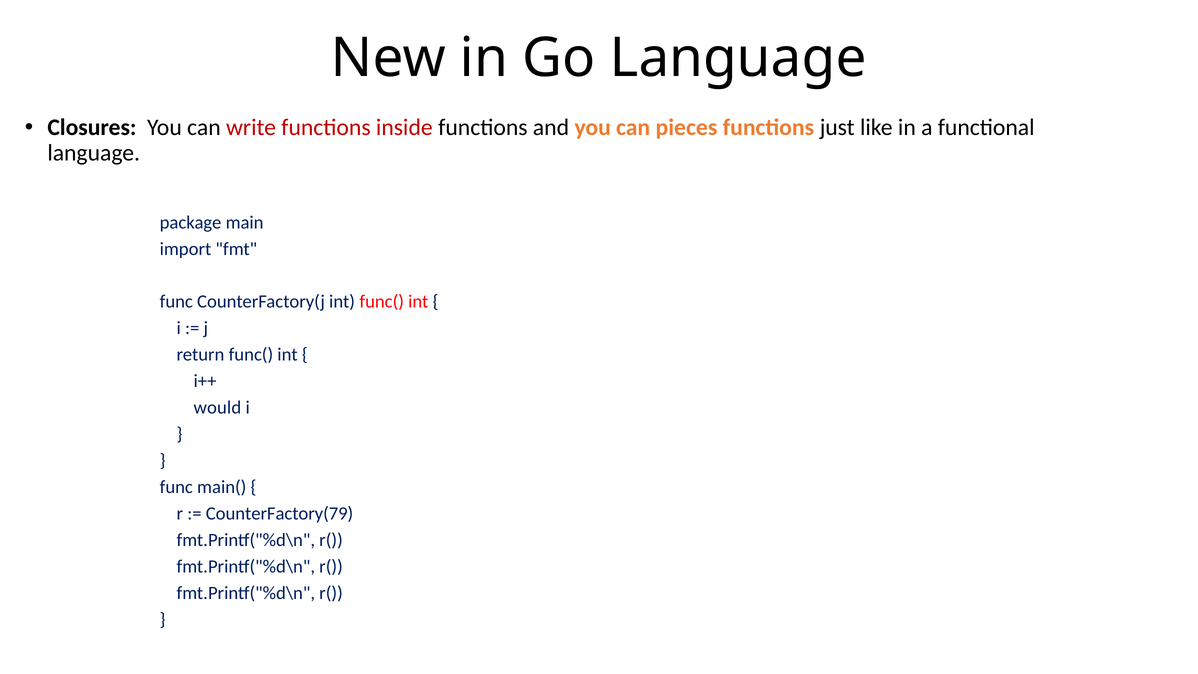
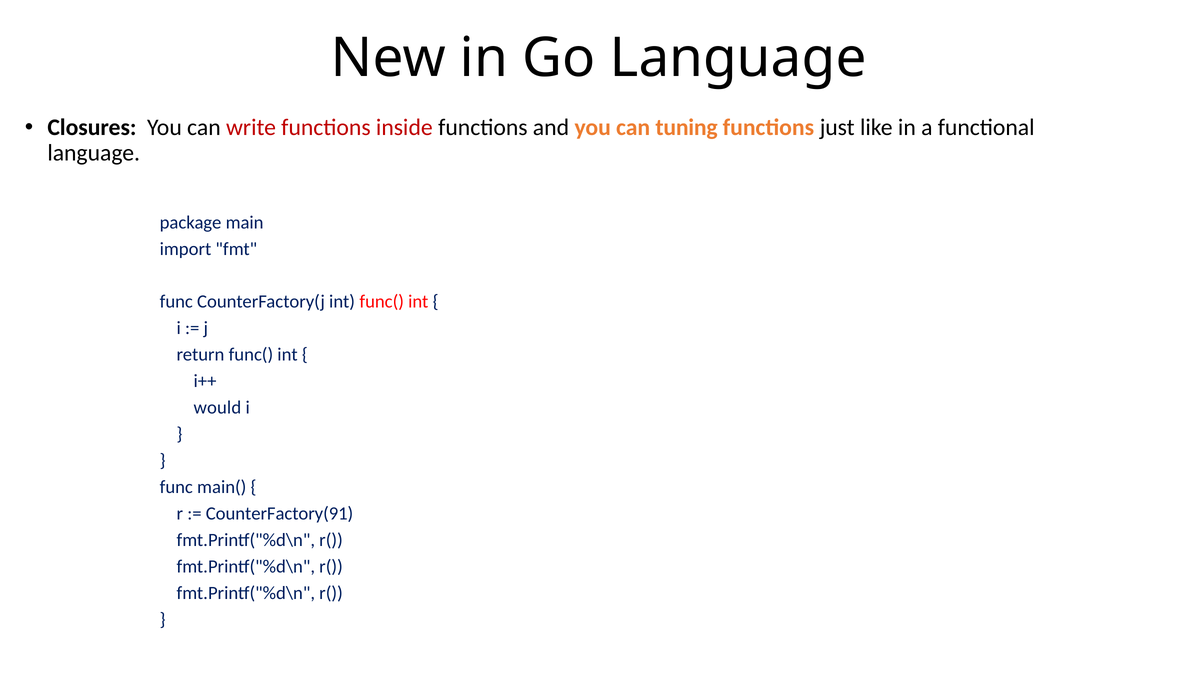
pieces: pieces -> tuning
CounterFactory(79: CounterFactory(79 -> CounterFactory(91
